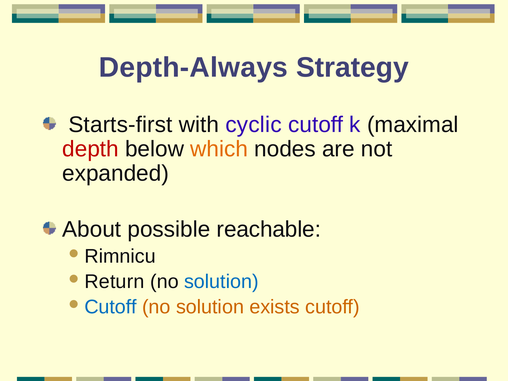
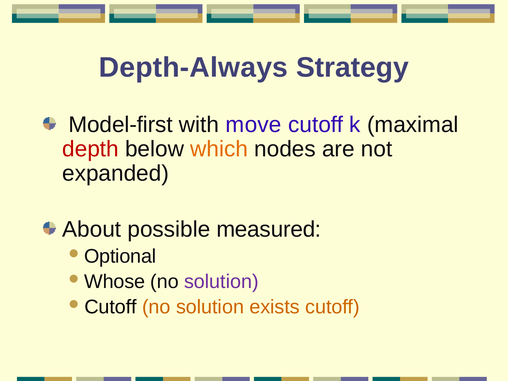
Starts-first: Starts-first -> Model-first
cyclic: cyclic -> move
reachable: reachable -> measured
Rimnicu: Rimnicu -> Optional
Return: Return -> Whose
solution at (221, 282) colour: blue -> purple
Cutoff at (111, 307) colour: blue -> black
